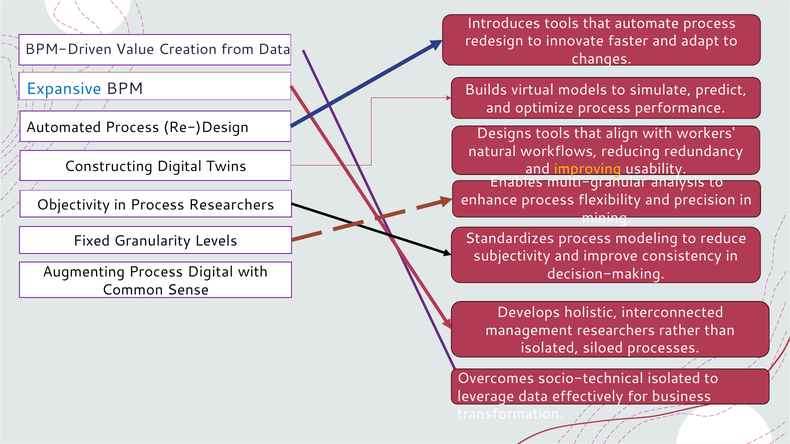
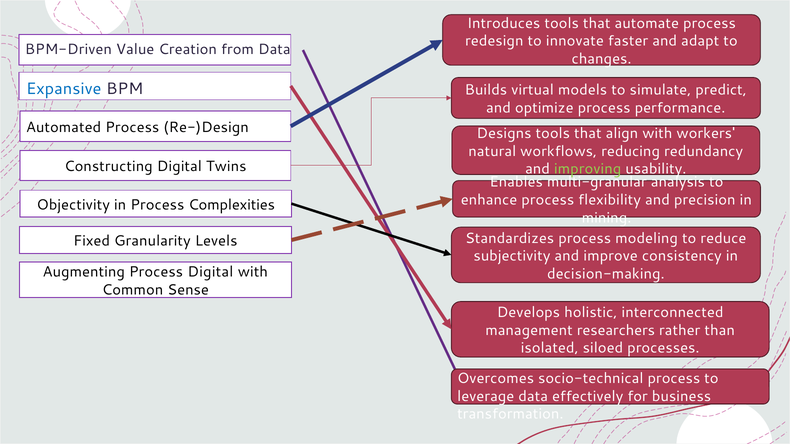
improving colour: yellow -> light green
Process Researchers: Researchers -> Complexities
socio-technical isolated: isolated -> process
